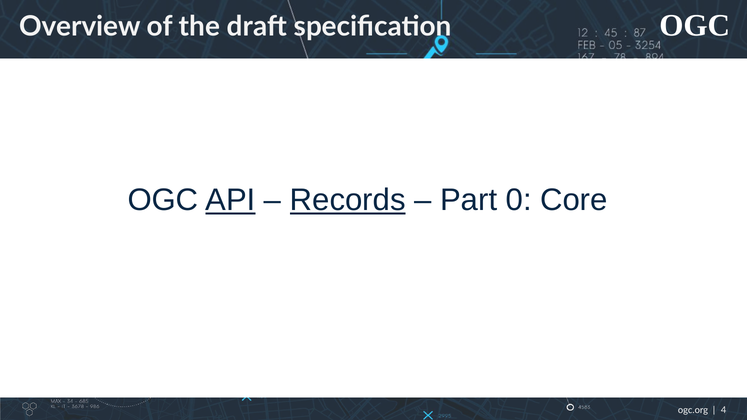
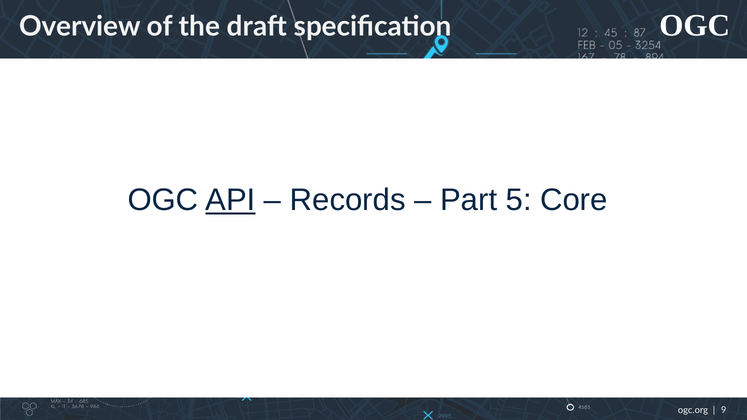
Records underline: present -> none
0: 0 -> 5
4: 4 -> 9
